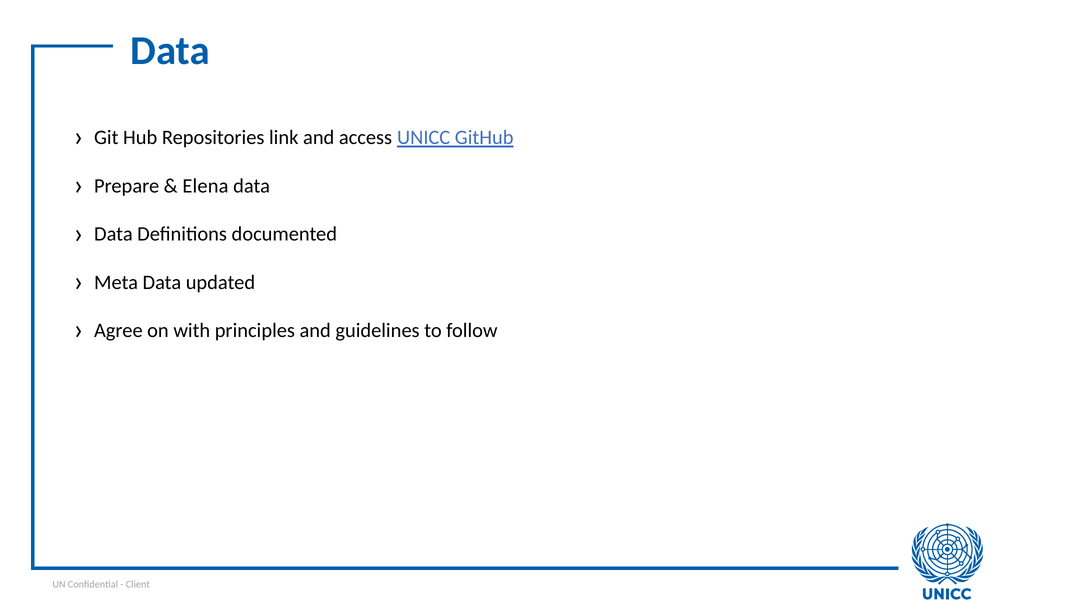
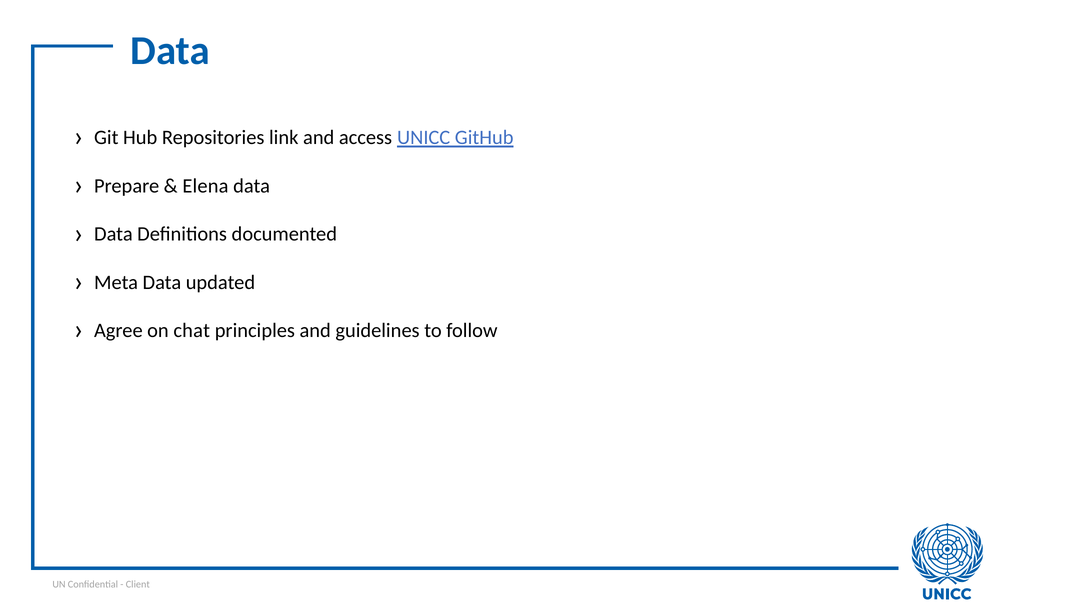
with: with -> chat
